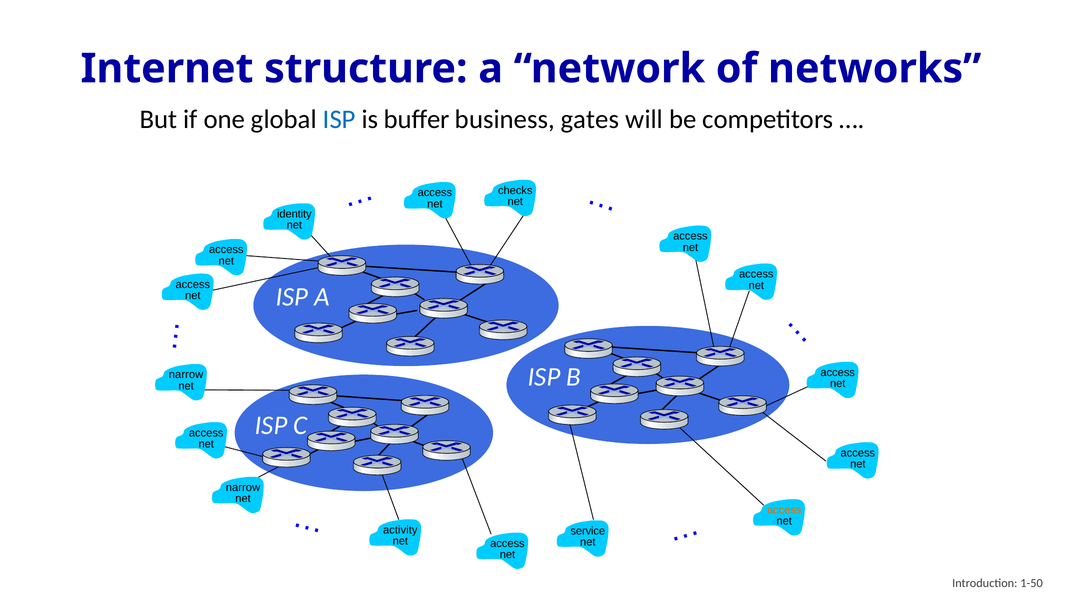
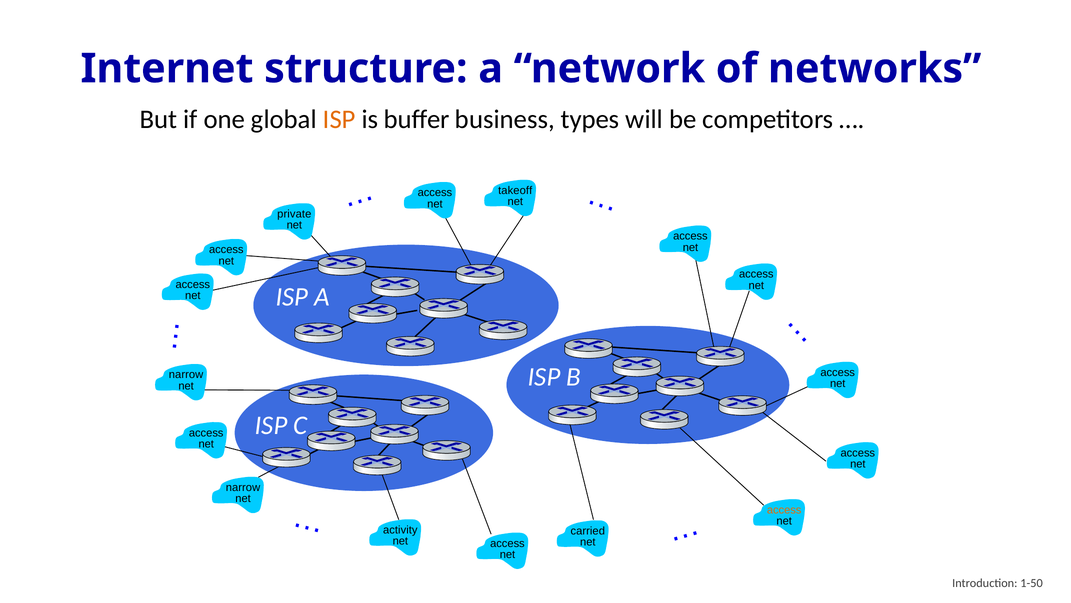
ISP at (339, 119) colour: blue -> orange
gates: gates -> types
checks: checks -> takeoff
identity: identity -> private
service: service -> carried
